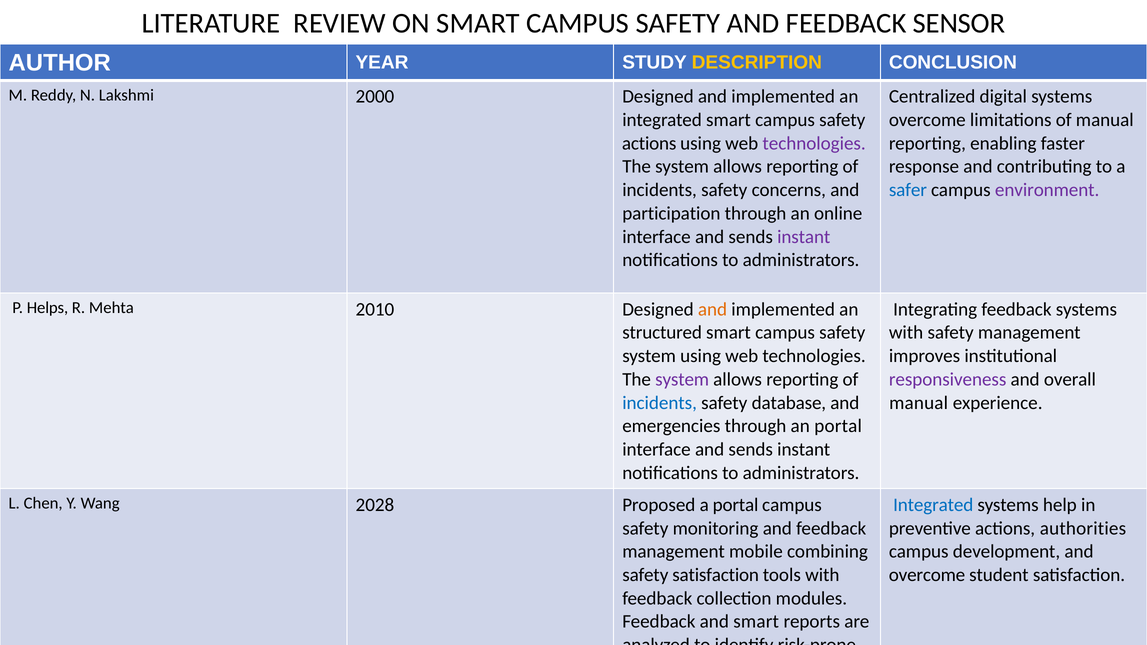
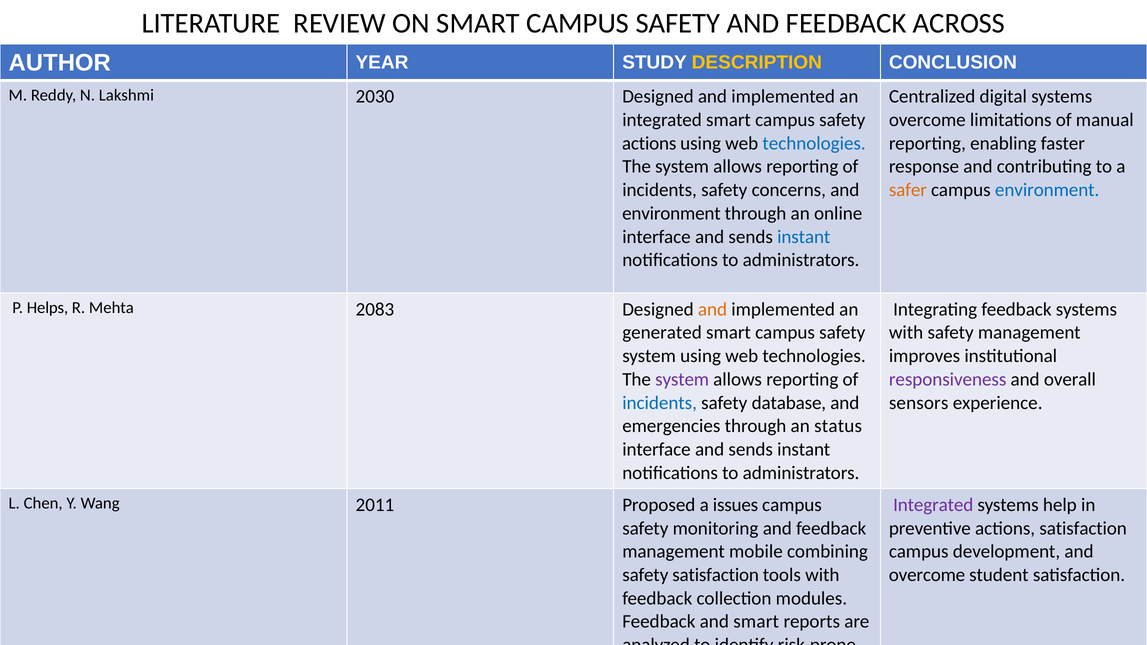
SENSOR: SENSOR -> ACROSS
2000: 2000 -> 2030
technologies at (814, 143) colour: purple -> blue
safer colour: blue -> orange
environment at (1047, 190) colour: purple -> blue
participation at (671, 213): participation -> environment
instant at (804, 237) colour: purple -> blue
2010: 2010 -> 2083
structured: structured -> generated
manual at (919, 403): manual -> sensors
an portal: portal -> status
2028: 2028 -> 2011
a portal: portal -> issues
Integrated at (933, 505) colour: blue -> purple
actions authorities: authorities -> satisfaction
